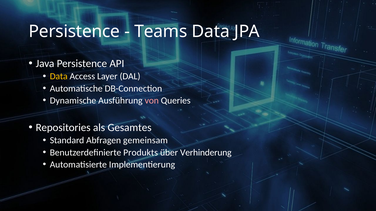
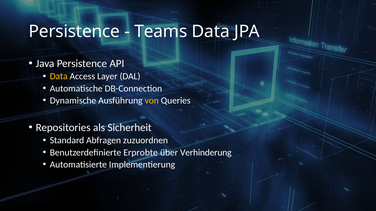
von colour: pink -> yellow
Gesamtes: Gesamtes -> Sicherheit
gemeinsam: gemeinsam -> zuzuordnen
Produkts: Produkts -> Erprobte
